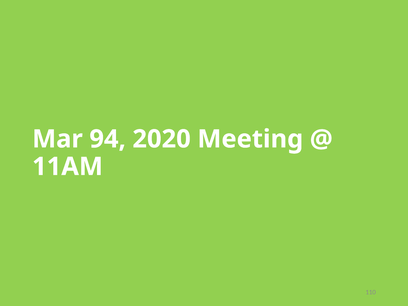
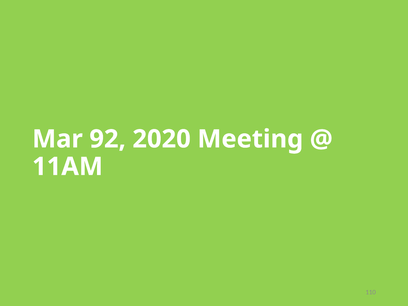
94: 94 -> 92
